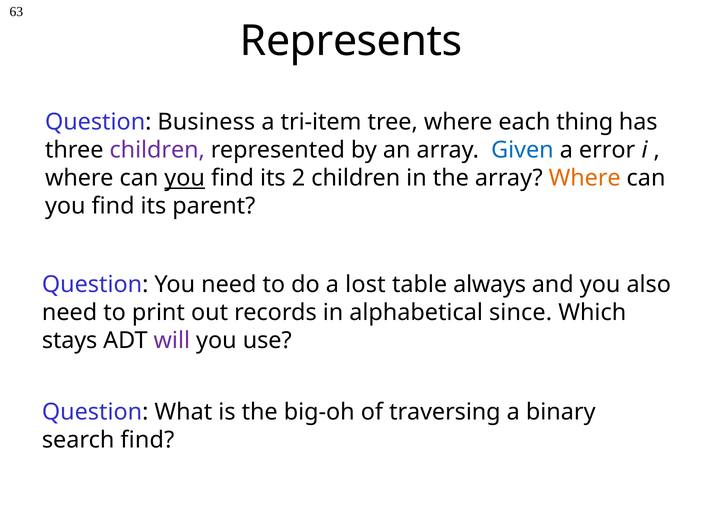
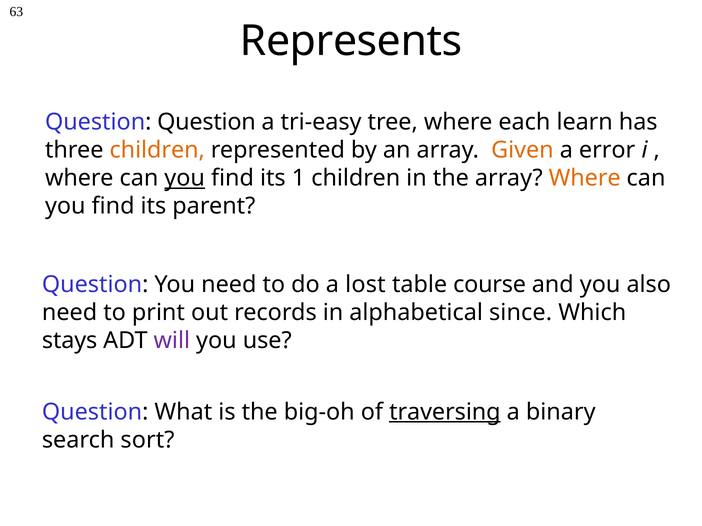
Question Business: Business -> Question
tri-item: tri-item -> tri-easy
thing: thing -> learn
children at (157, 150) colour: purple -> orange
Given colour: blue -> orange
2: 2 -> 1
always: always -> course
traversing underline: none -> present
search find: find -> sort
